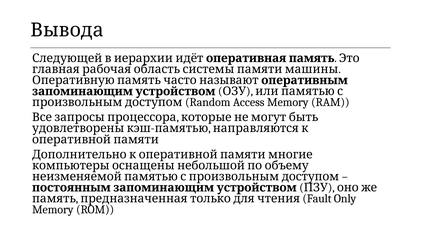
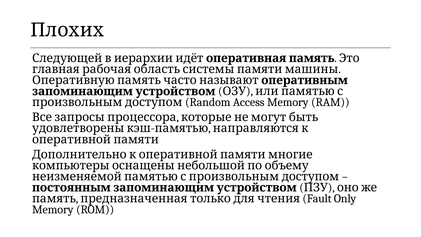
Вывода: Вывода -> Плохих
